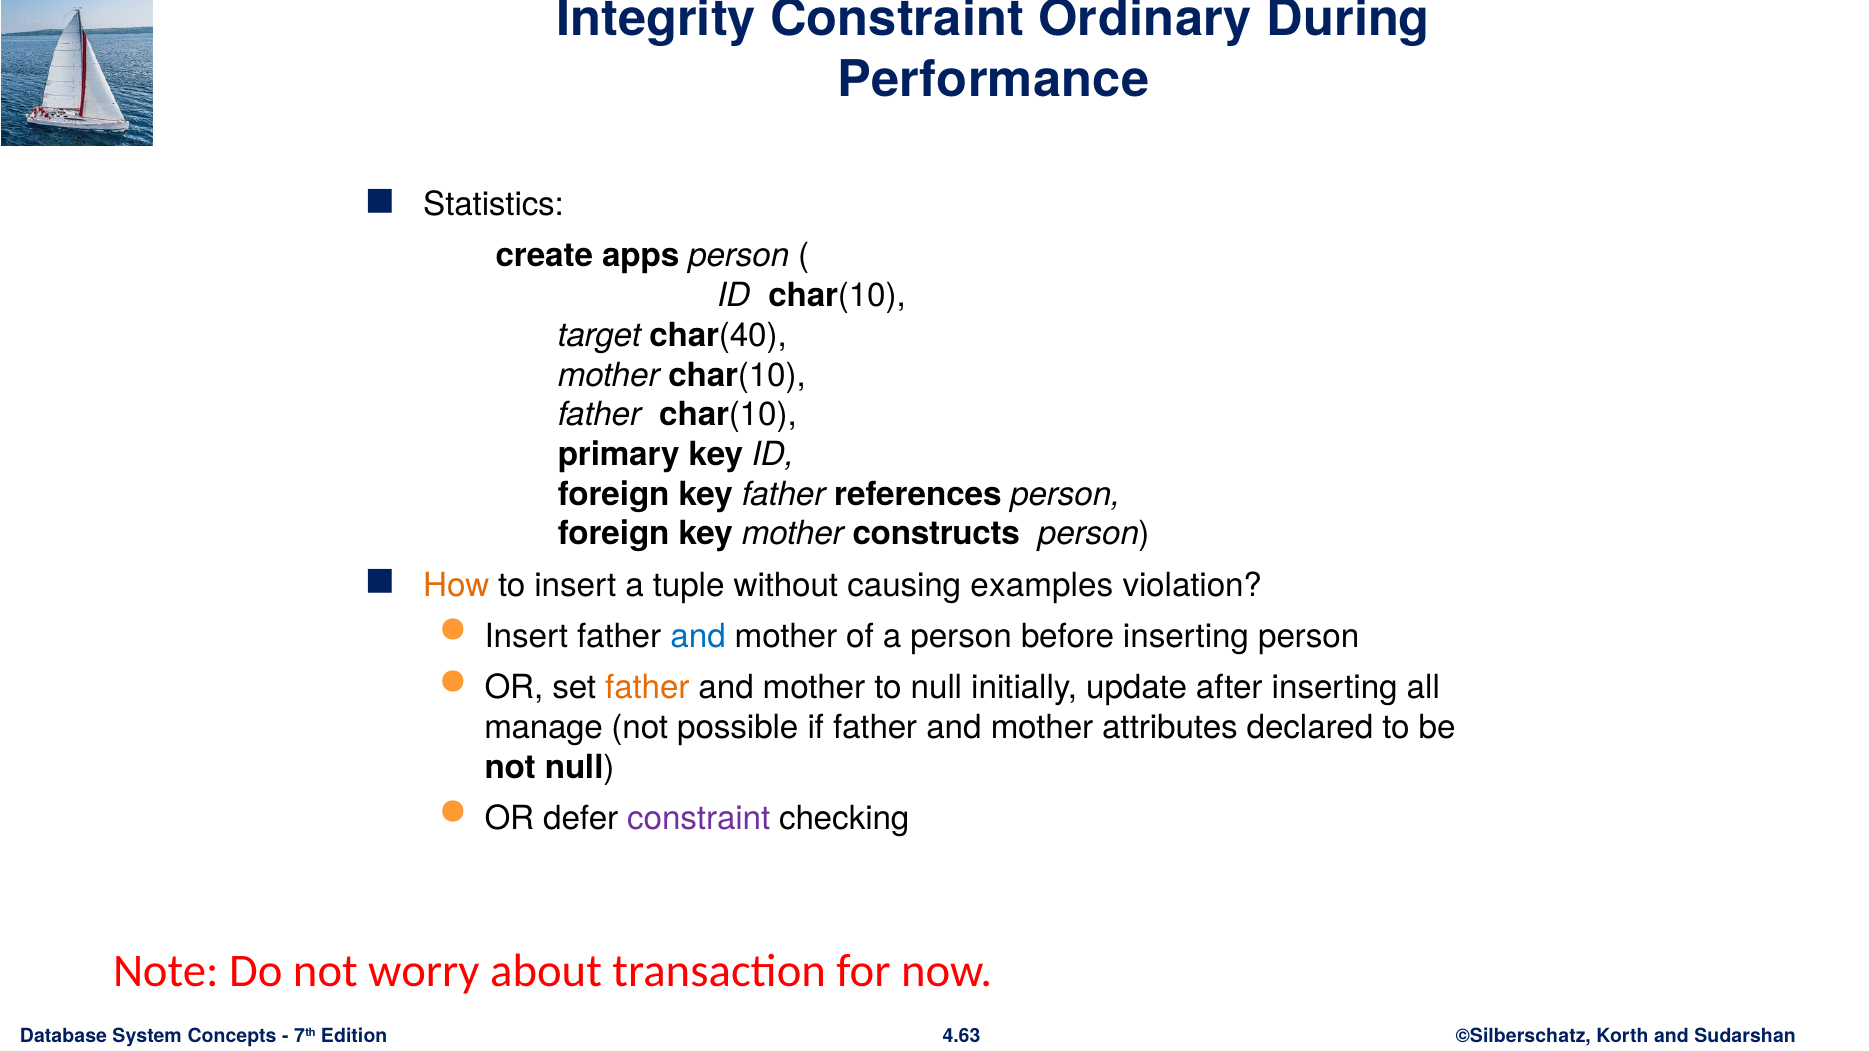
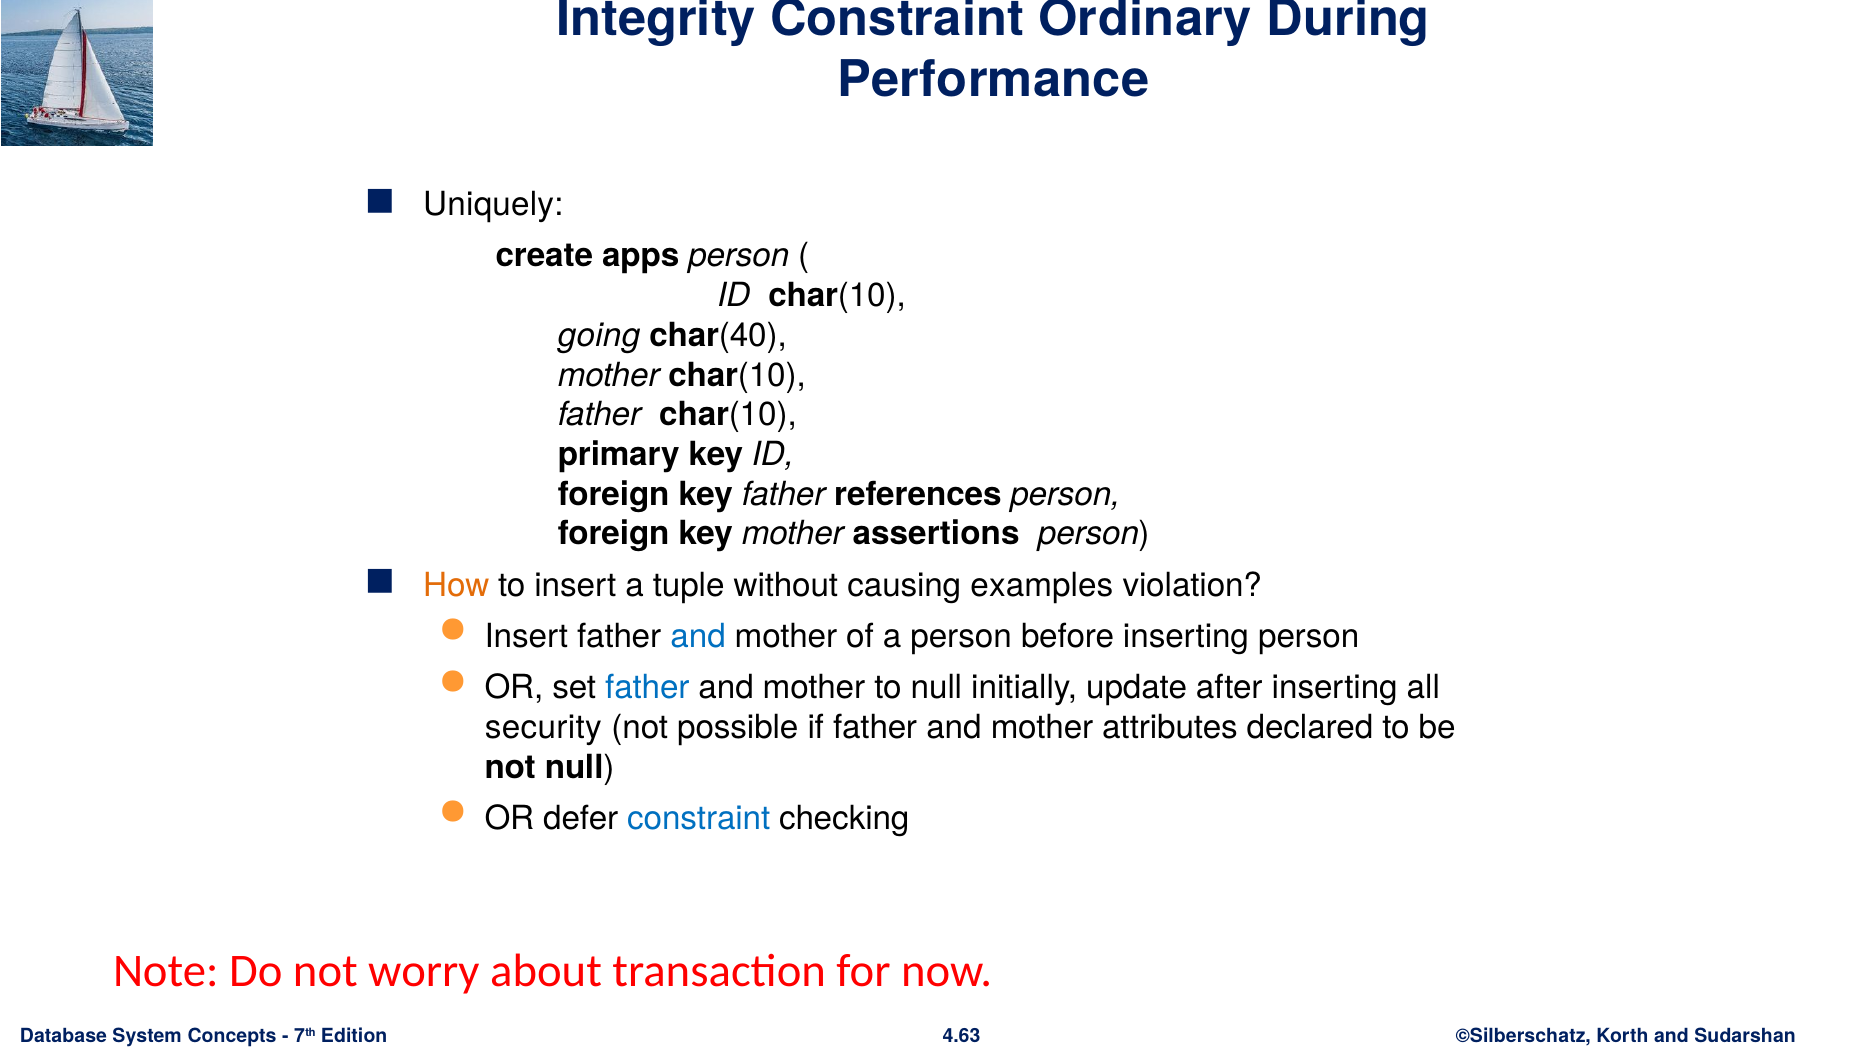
Statistics: Statistics -> Uniquely
target: target -> going
constructs: constructs -> assertions
father at (647, 688) colour: orange -> blue
manage: manage -> security
constraint at (699, 819) colour: purple -> blue
